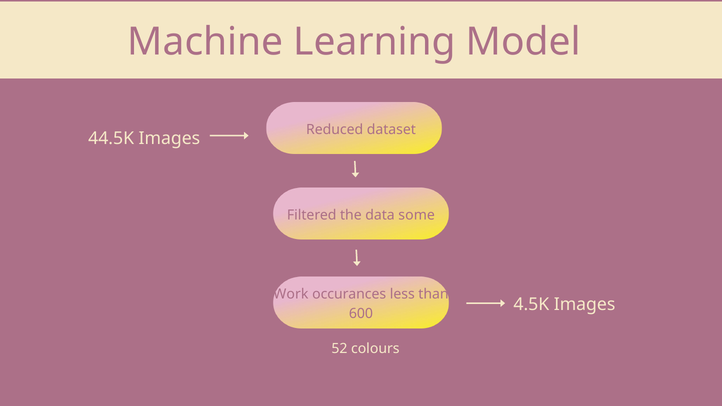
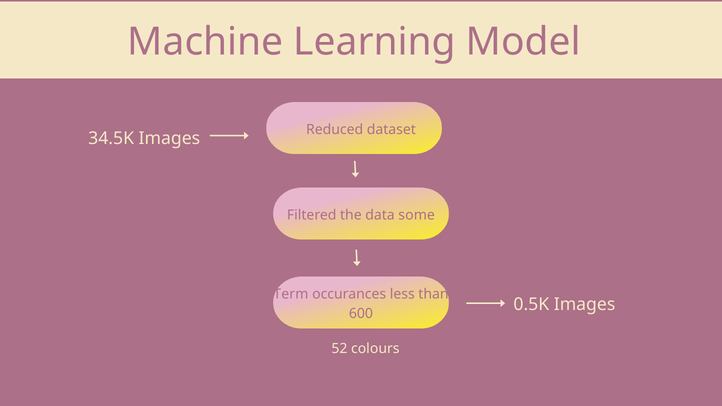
44.5K: 44.5K -> 34.5K
Work: Work -> Term
4.5K: 4.5K -> 0.5K
